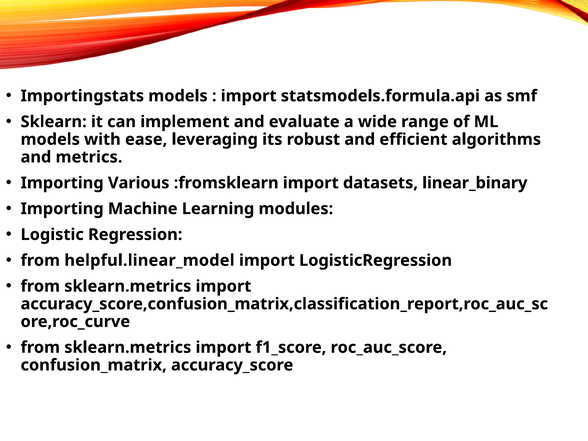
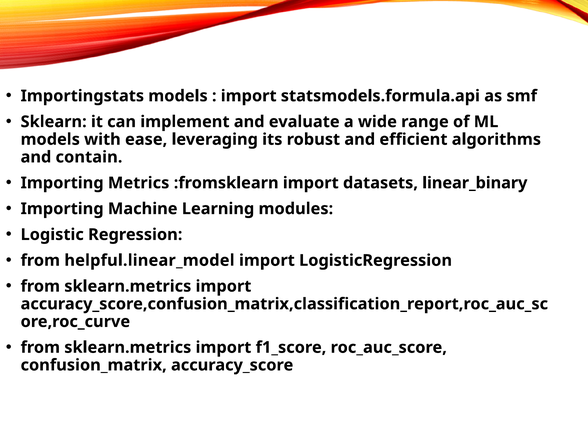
metrics: metrics -> contain
Various: Various -> Metrics
